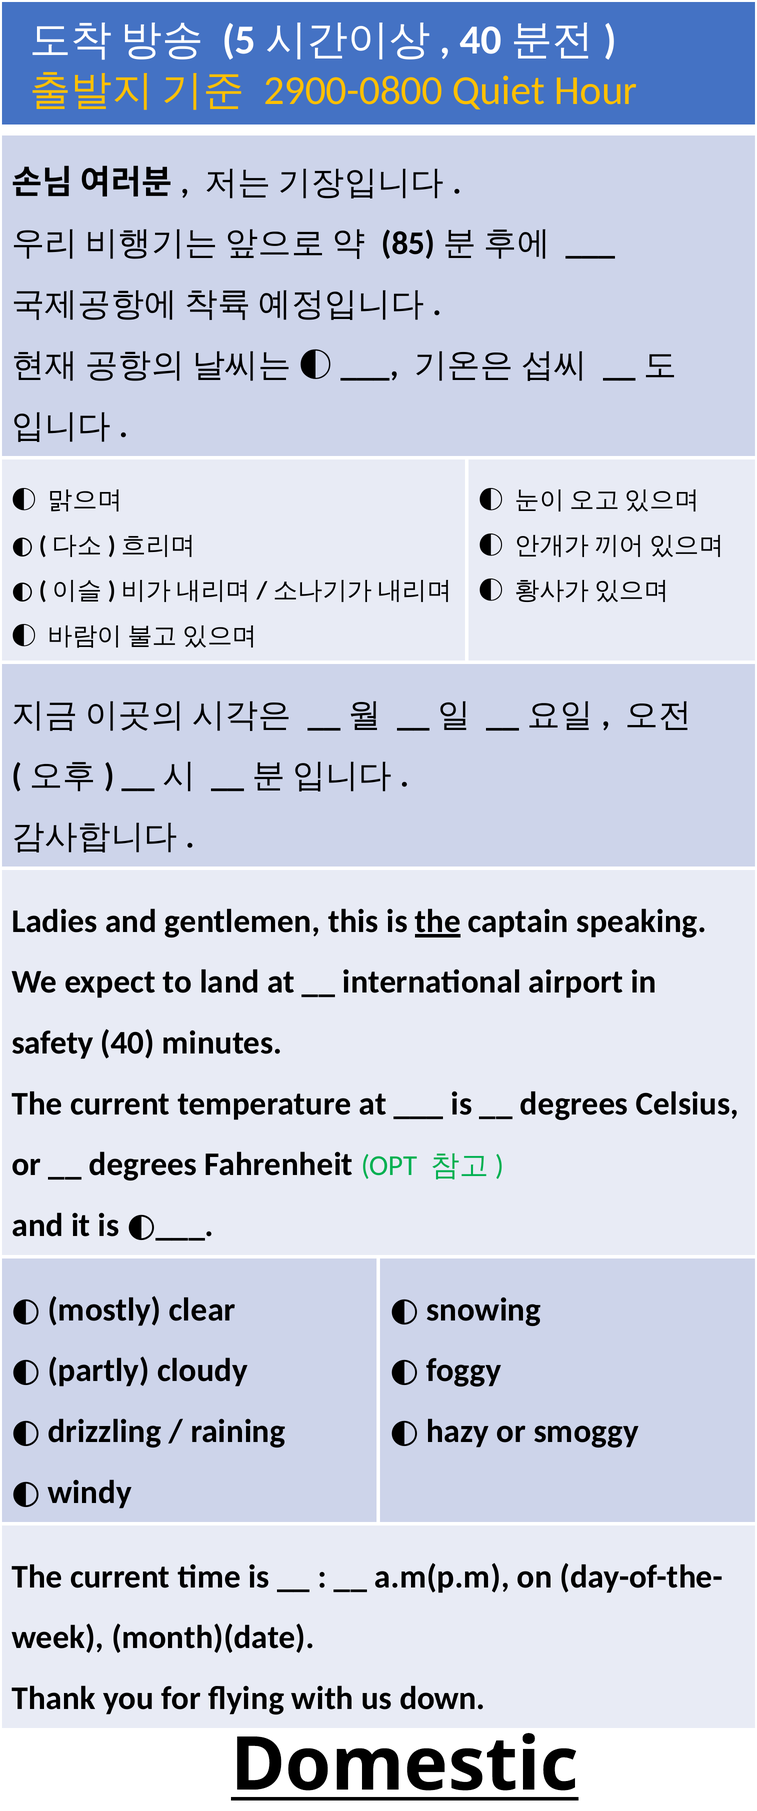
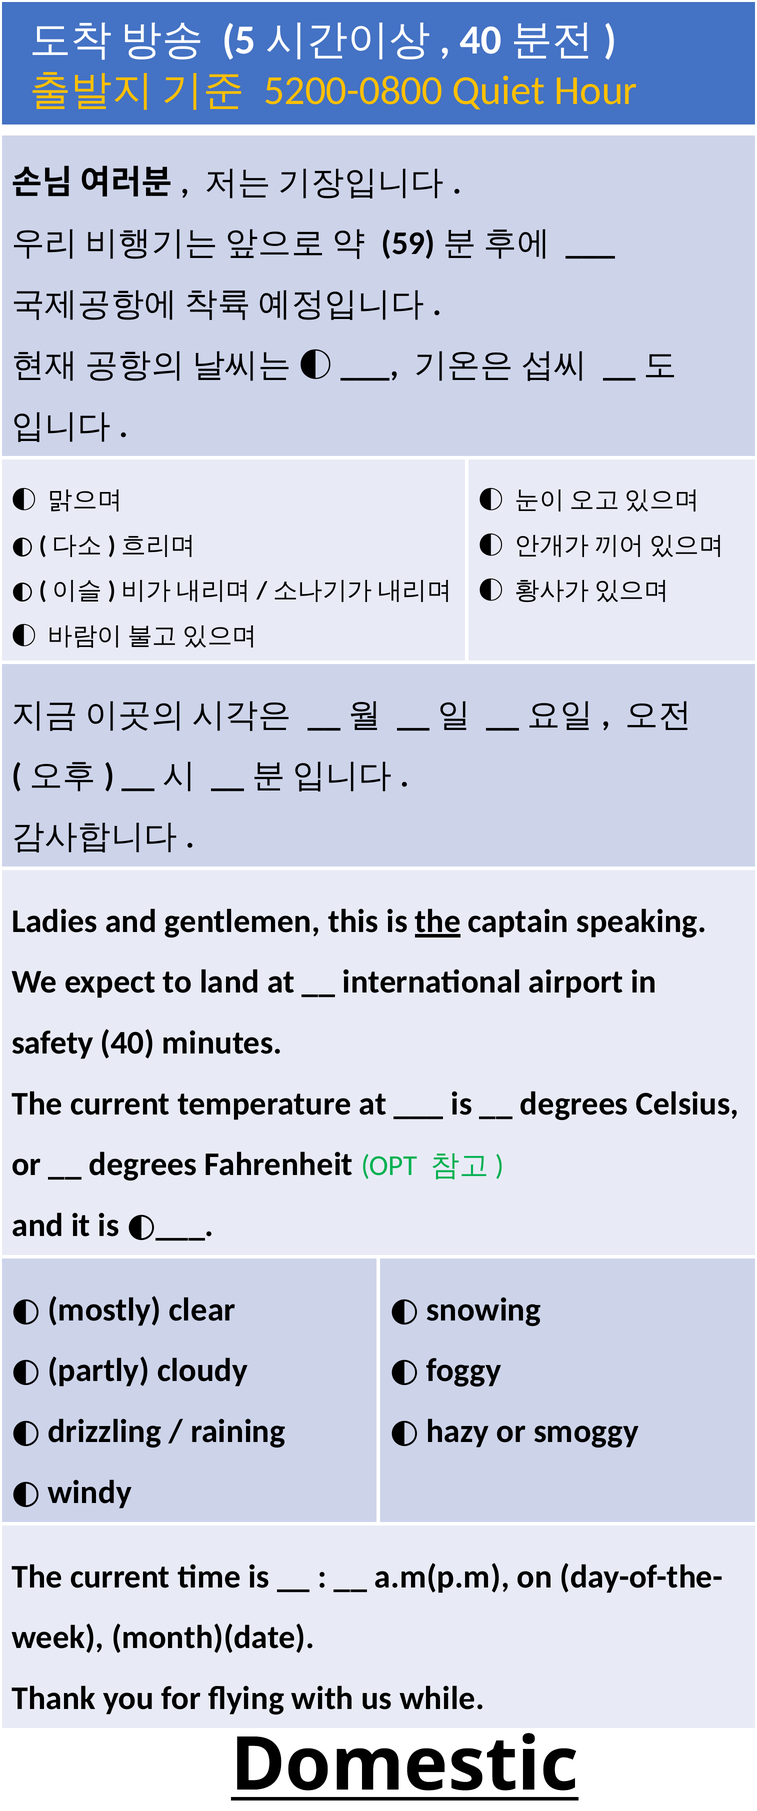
2900-0800: 2900-0800 -> 5200-0800
85: 85 -> 59
down: down -> while
